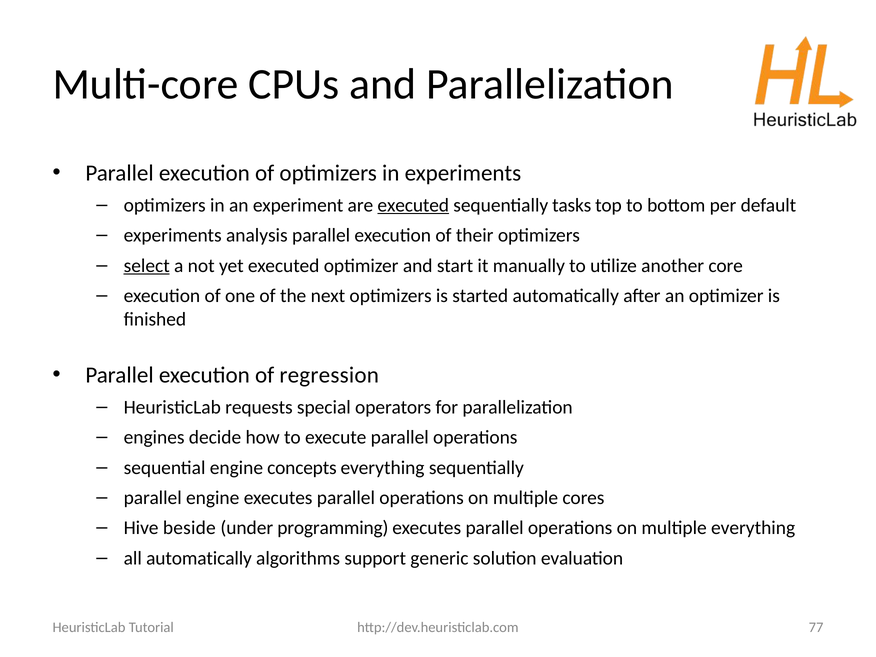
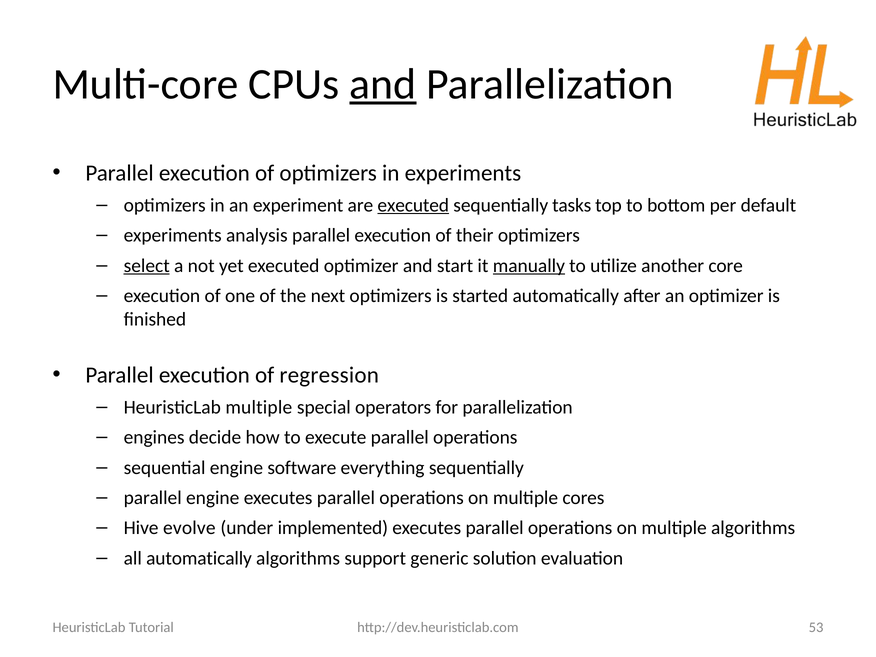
and at (383, 84) underline: none -> present
manually underline: none -> present
HeuristicLab requests: requests -> multiple
concepts: concepts -> software
beside: beside -> evolve
programming: programming -> implemented
multiple everything: everything -> algorithms
77: 77 -> 53
